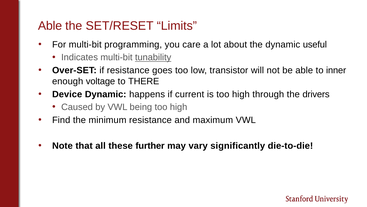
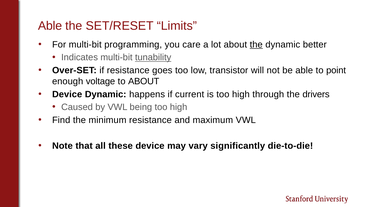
the at (256, 44) underline: none -> present
useful: useful -> better
inner: inner -> point
to THERE: THERE -> ABOUT
these further: further -> device
